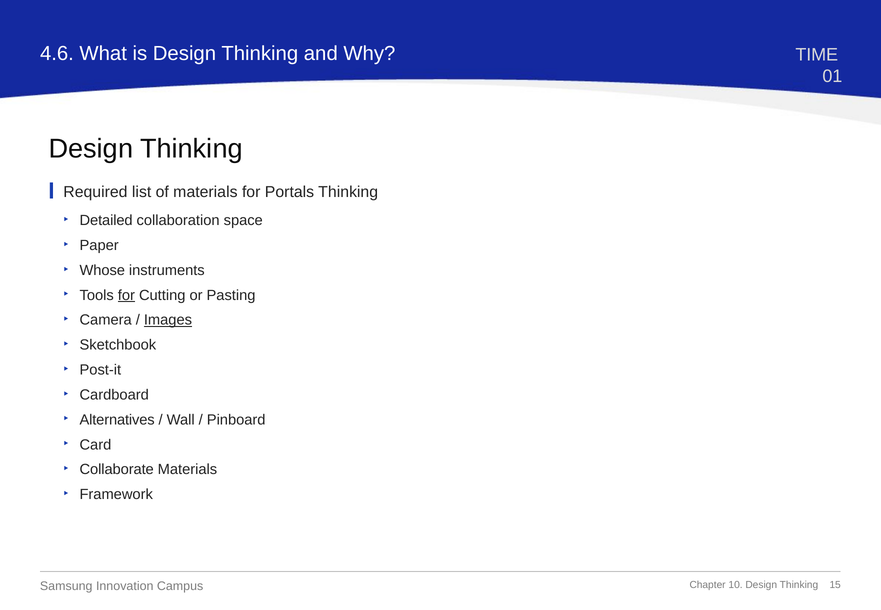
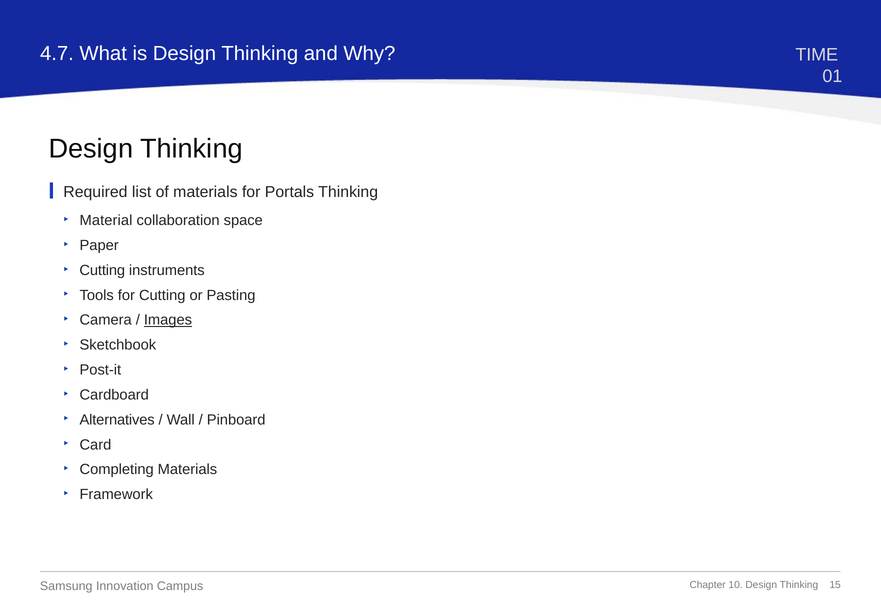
4.6: 4.6 -> 4.7
Detailed: Detailed -> Material
Whose at (102, 270): Whose -> Cutting
for at (126, 295) underline: present -> none
Collaborate: Collaborate -> Completing
